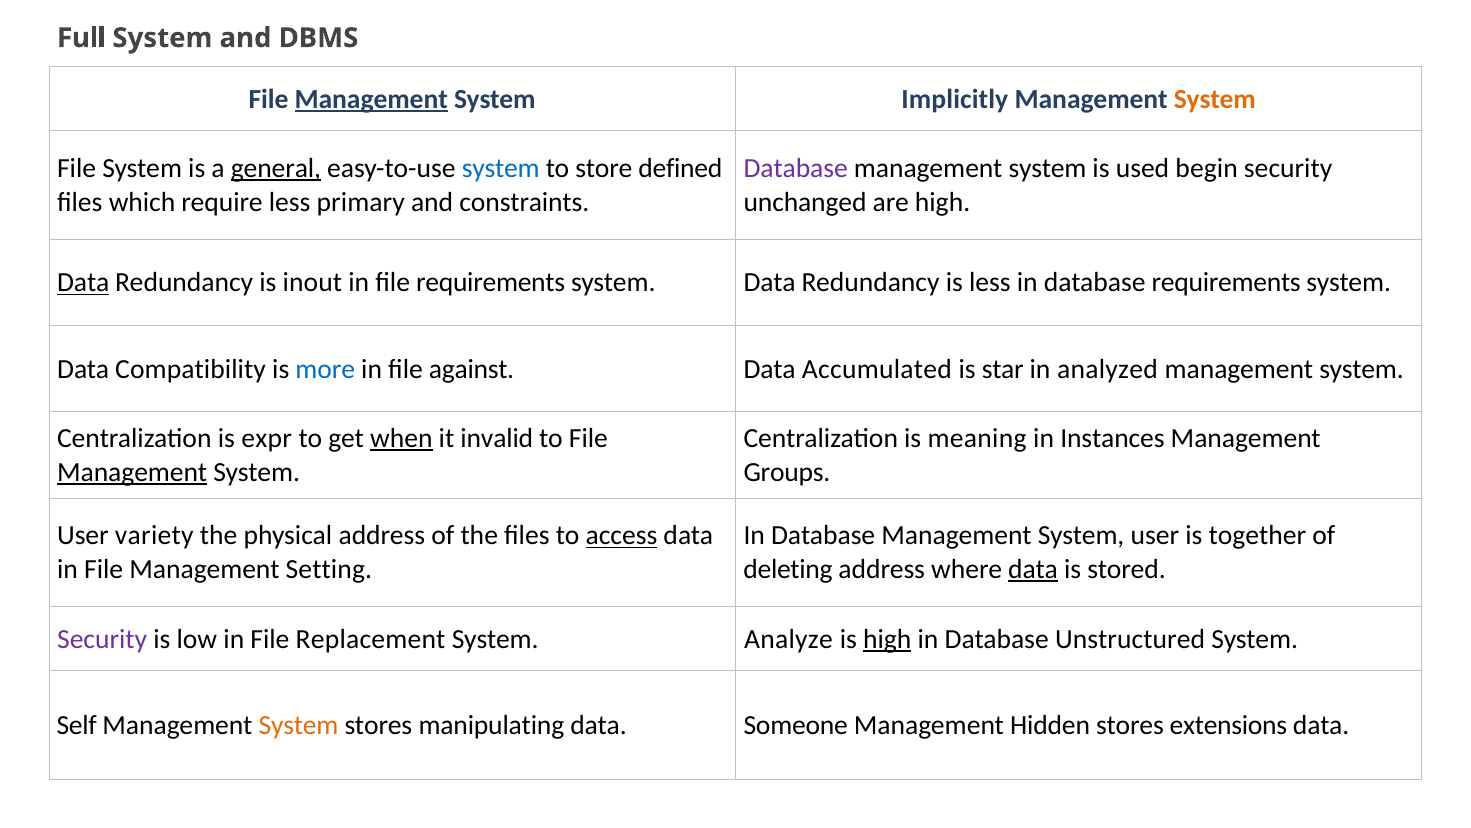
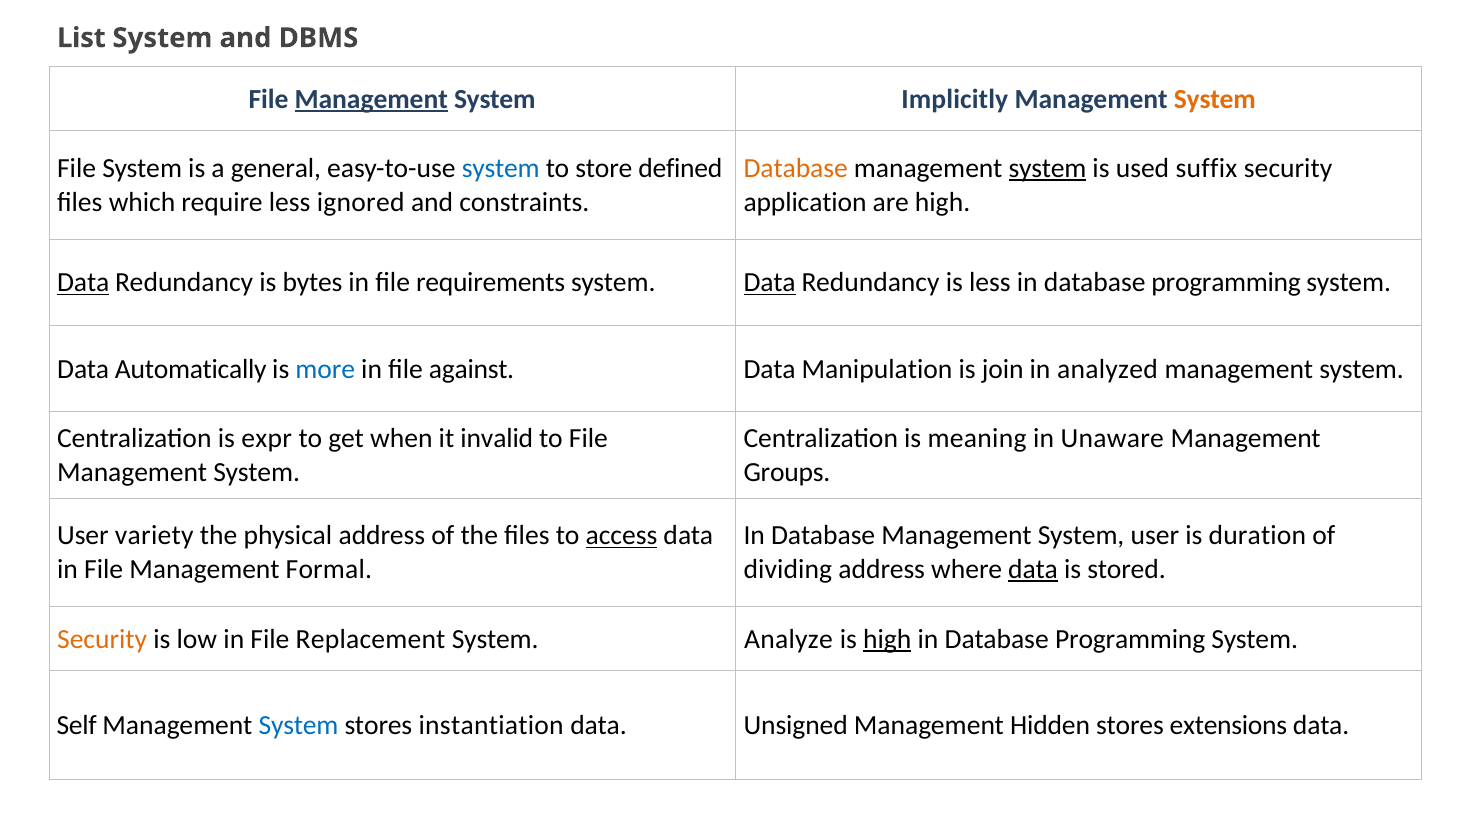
Full: Full -> List
general underline: present -> none
Database at (796, 168) colour: purple -> orange
system at (1048, 168) underline: none -> present
begin: begin -> suffix
primary: primary -> ignored
unchanged: unchanged -> application
inout: inout -> bytes
Data at (770, 282) underline: none -> present
less in database requirements: requirements -> programming
Compatibility: Compatibility -> Automatically
Accumulated: Accumulated -> Manipulation
star: star -> join
when underline: present -> none
Instances: Instances -> Unaware
Management at (132, 472) underline: present -> none
together: together -> duration
Setting: Setting -> Formal
deleting: deleting -> dividing
Security at (102, 639) colour: purple -> orange
Unstructured at (1130, 639): Unstructured -> Programming
System at (299, 725) colour: orange -> blue
manipulating: manipulating -> instantiation
Someone: Someone -> Unsigned
